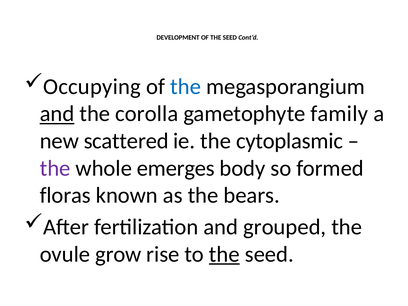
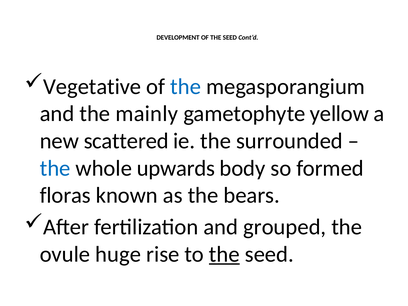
Occupying: Occupying -> Vegetative
and at (57, 114) underline: present -> none
corolla: corolla -> mainly
family: family -> yellow
cytoplasmic: cytoplasmic -> surrounded
the at (55, 168) colour: purple -> blue
emerges: emerges -> upwards
grow: grow -> huge
